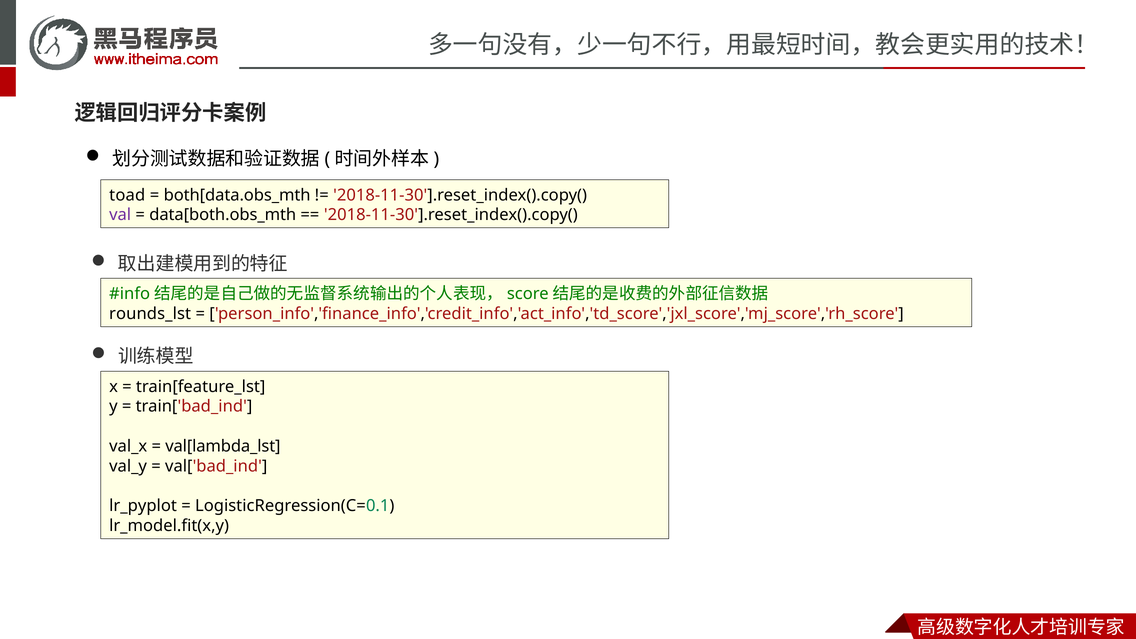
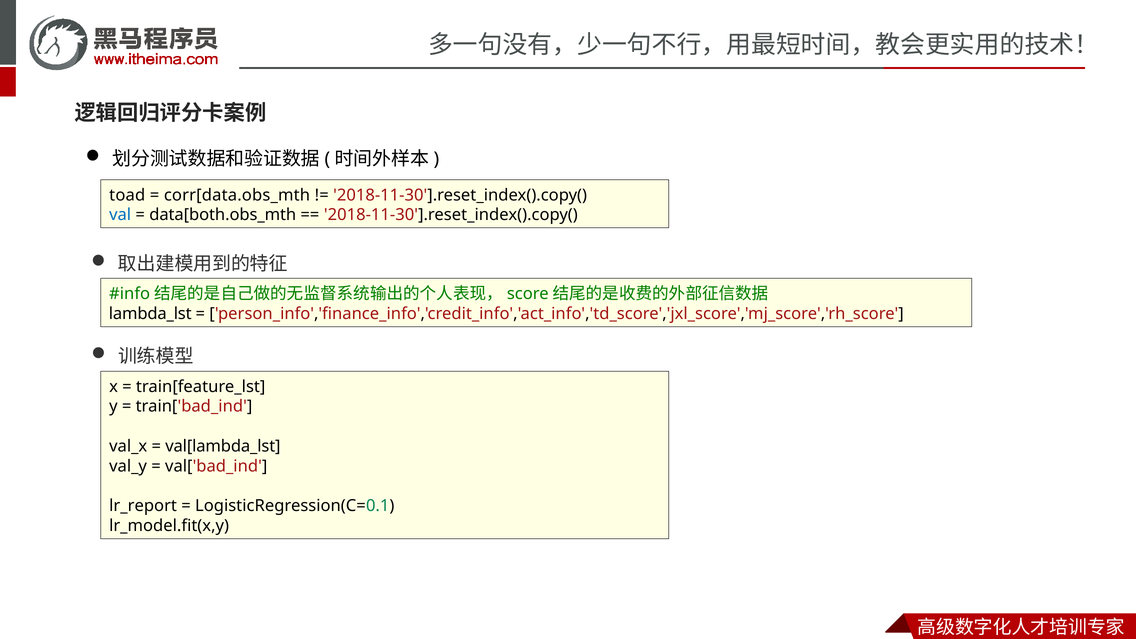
both[data.obs_mth: both[data.obs_mth -> corr[data.obs_mth
val colour: purple -> blue
rounds_lst: rounds_lst -> lambda_lst
lr_pyplot: lr_pyplot -> lr_report
